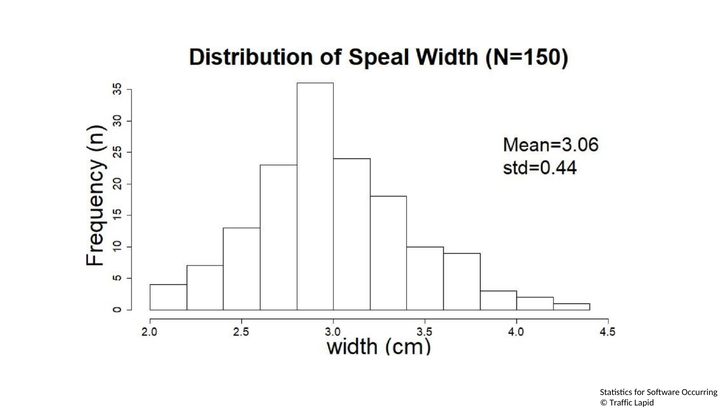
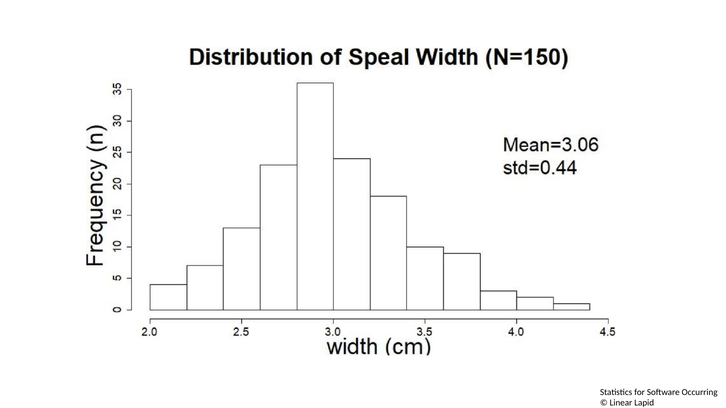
Traffic: Traffic -> Linear
